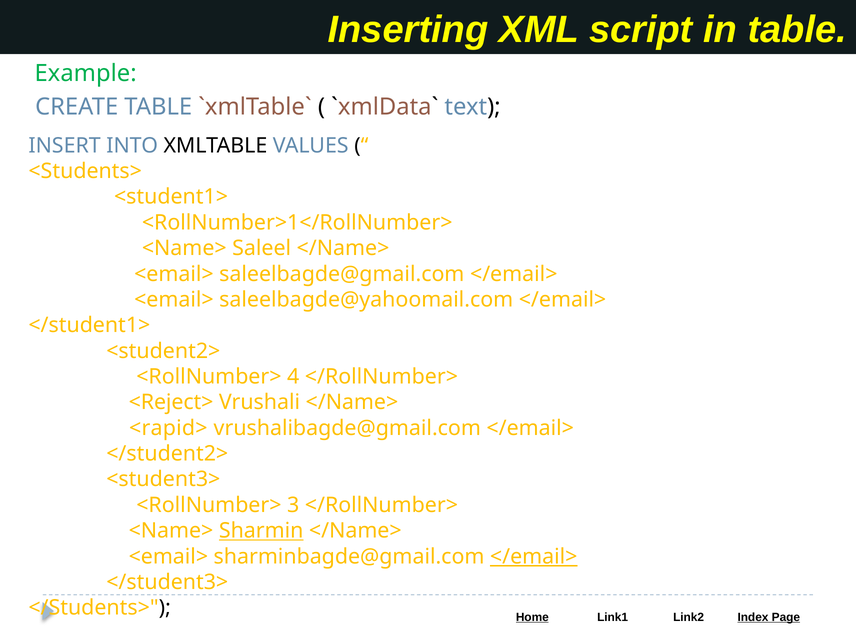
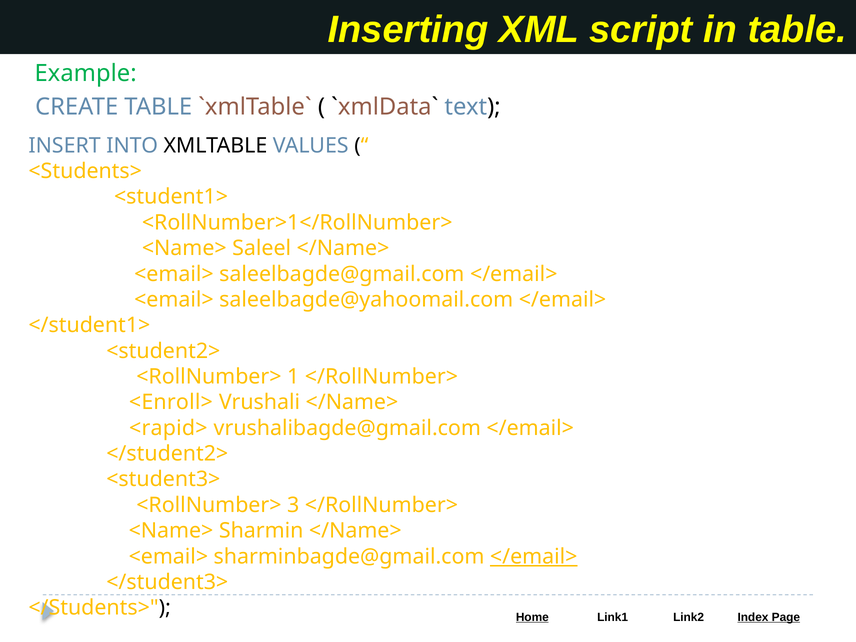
4: 4 -> 1
<Reject>: <Reject> -> <Enroll>
Sharmin underline: present -> none
